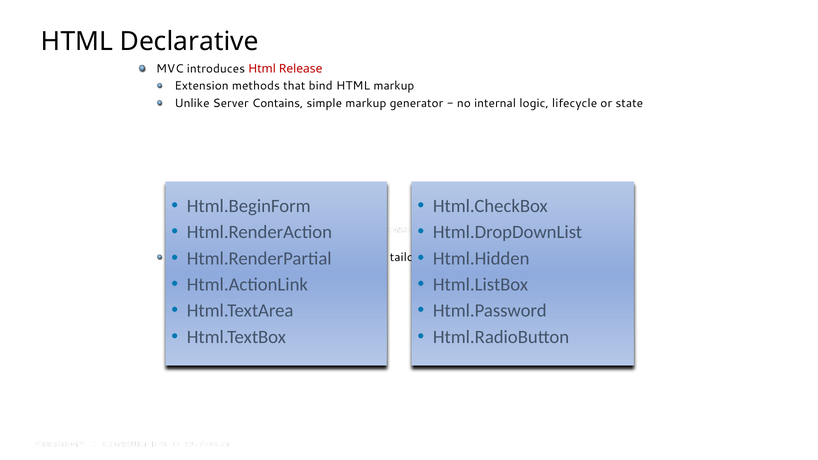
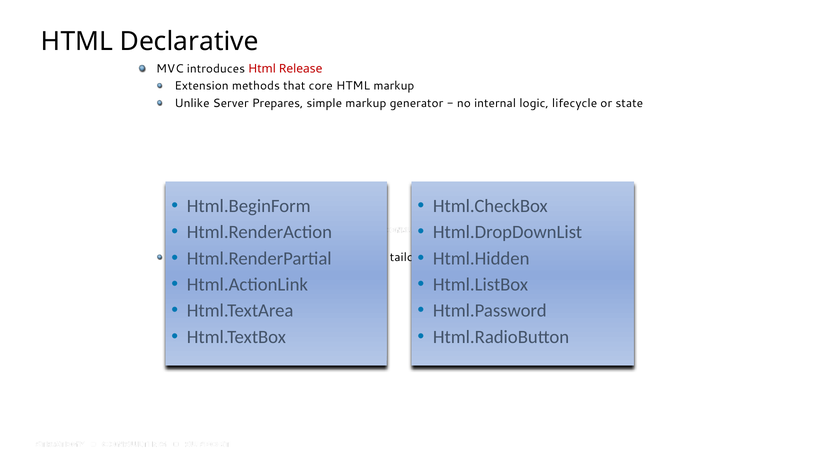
bind: bind -> core
Contains: Contains -> Prepares
